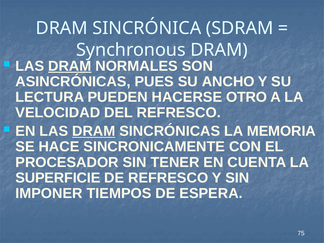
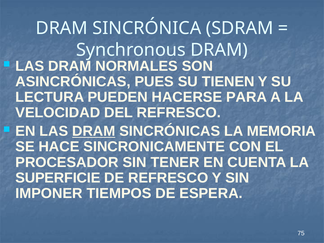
DRAM at (70, 66) underline: present -> none
ANCHO: ANCHO -> TIENEN
OTRO: OTRO -> PARA
